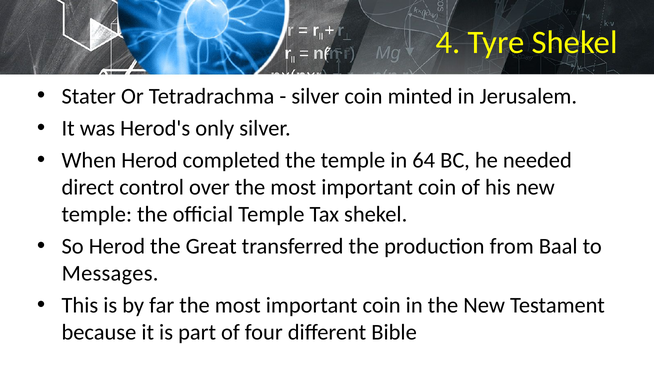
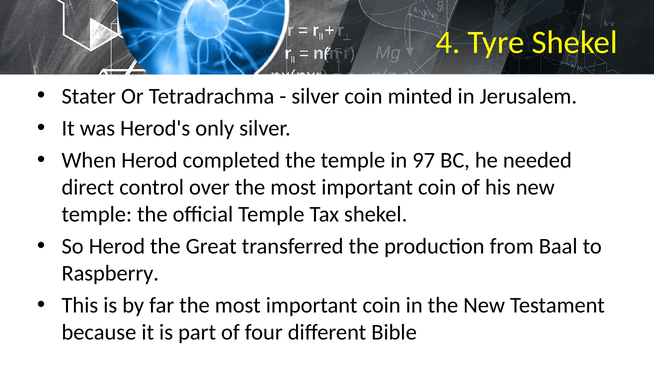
64: 64 -> 97
Messages: Messages -> Raspberry
